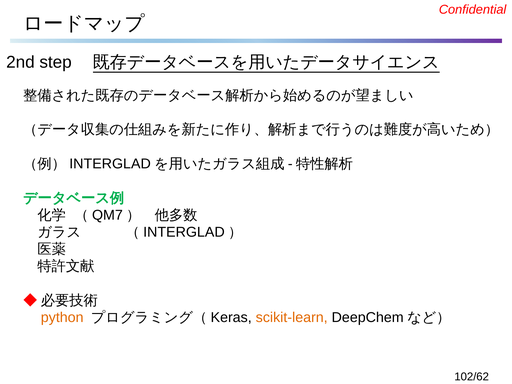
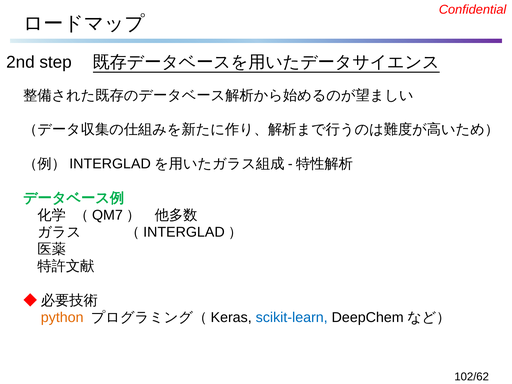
scikit-learn colour: orange -> blue
